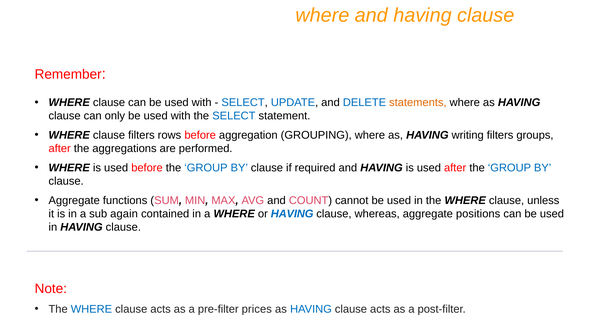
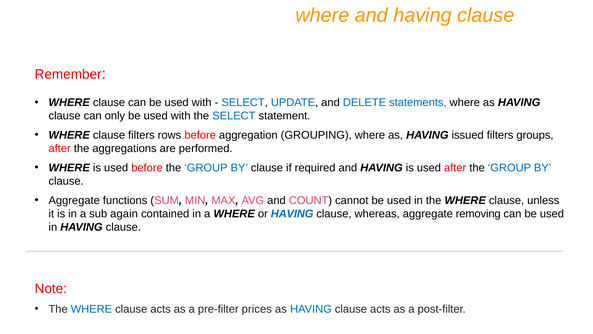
statements colour: orange -> blue
writing: writing -> issued
positions: positions -> removing
